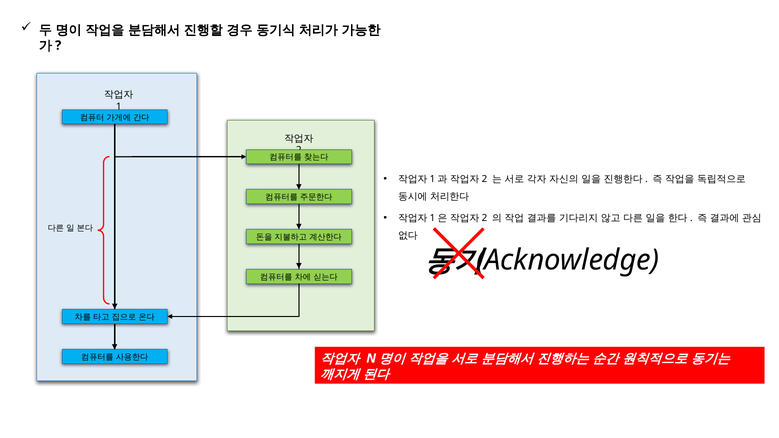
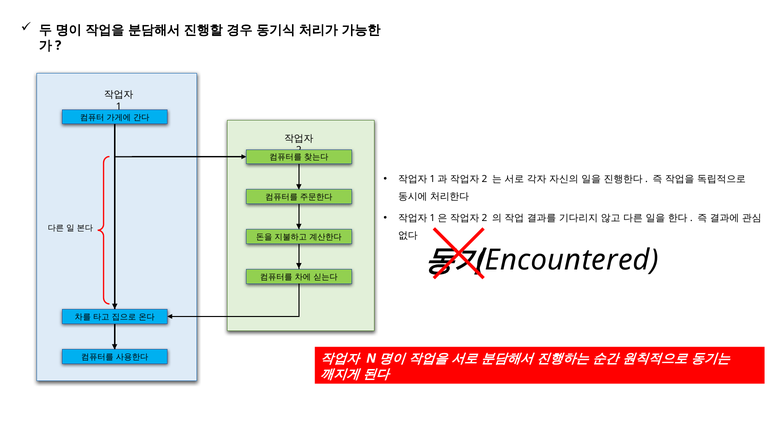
Acknowledge: Acknowledge -> Encountered
